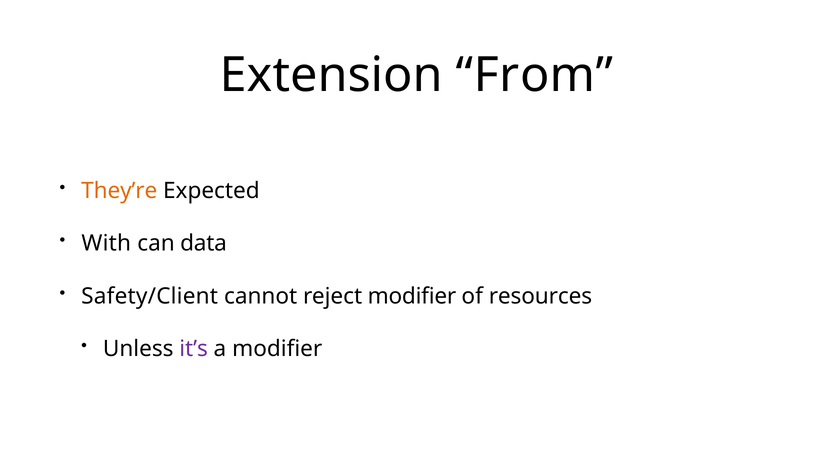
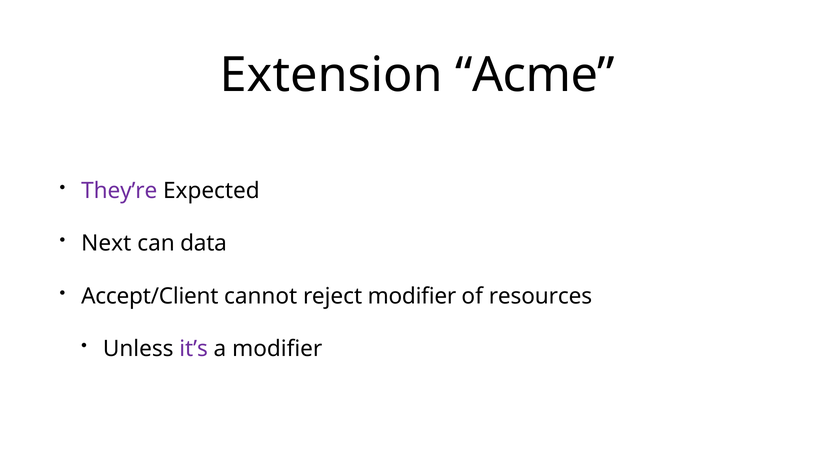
From: From -> Acme
They’re colour: orange -> purple
With: With -> Next
Safety/Client: Safety/Client -> Accept/Client
